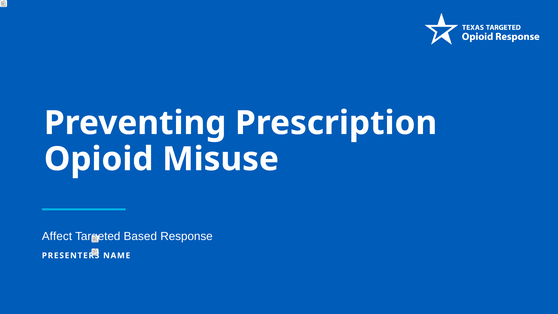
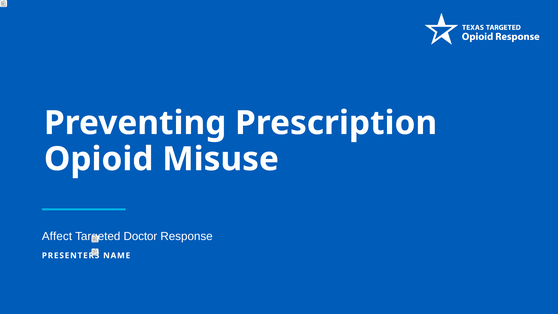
Based: Based -> Doctor
